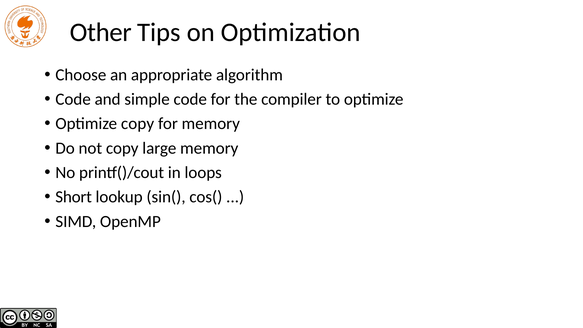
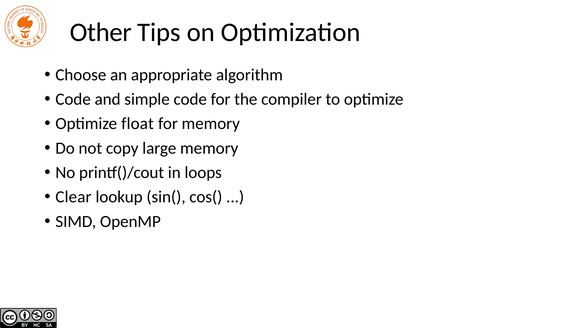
Optimize copy: copy -> float
Short: Short -> Clear
